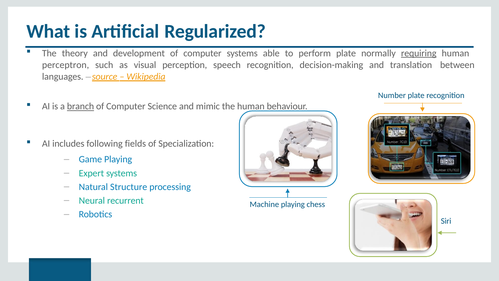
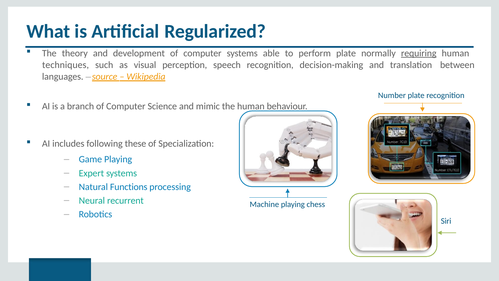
perceptron: perceptron -> techniques
branch underline: present -> none
fields: fields -> these
Structure: Structure -> Functions
